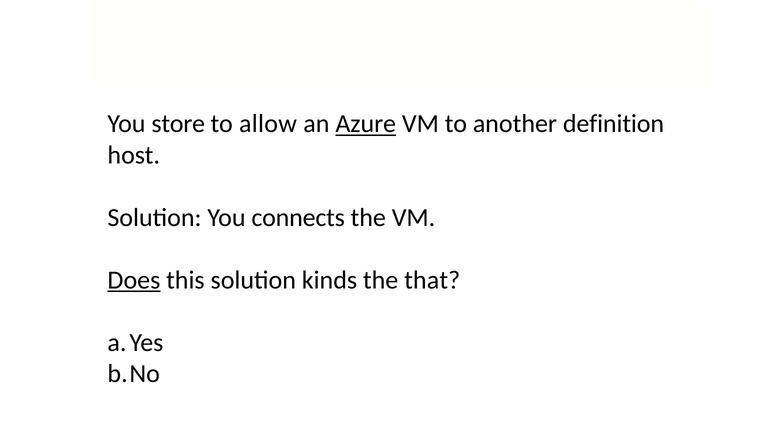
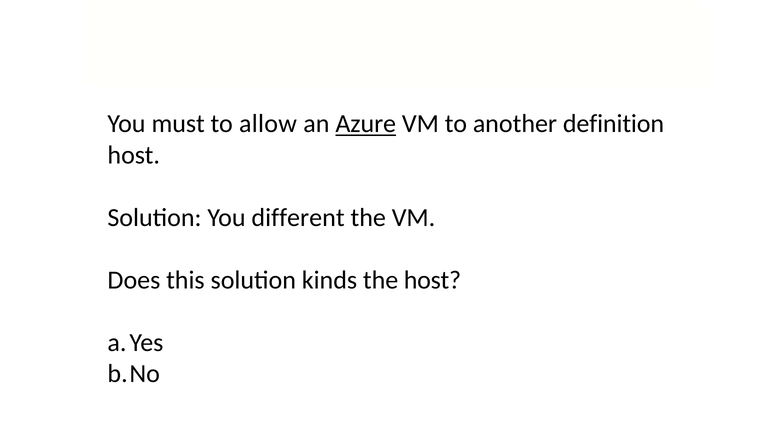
store: store -> must
connects: connects -> different
Does underline: present -> none
the that: that -> host
